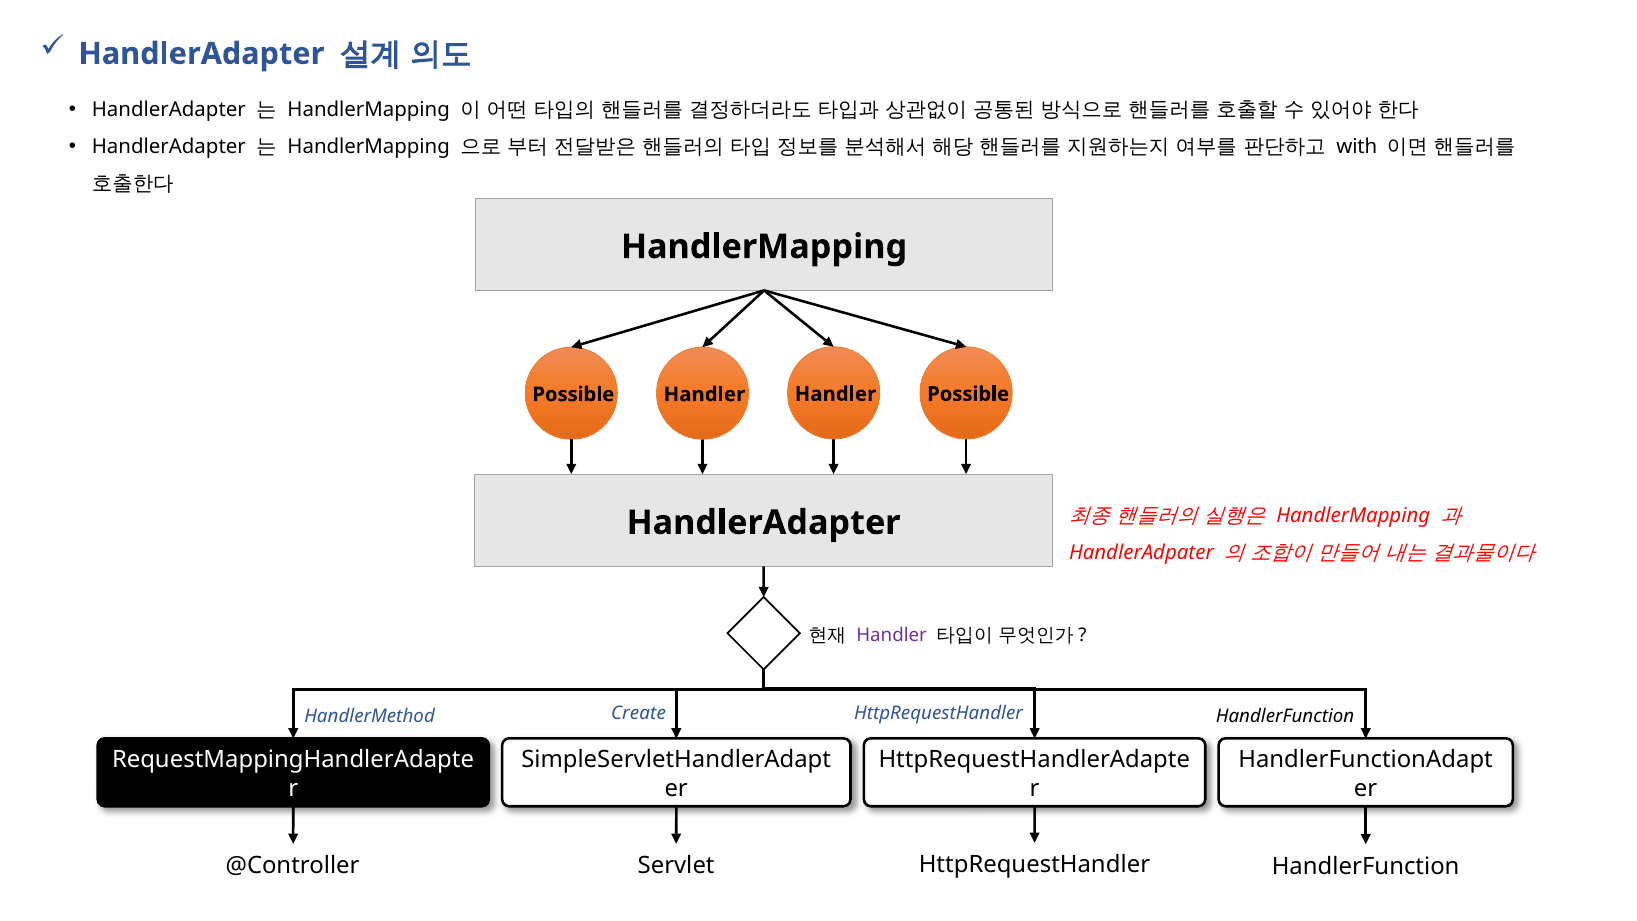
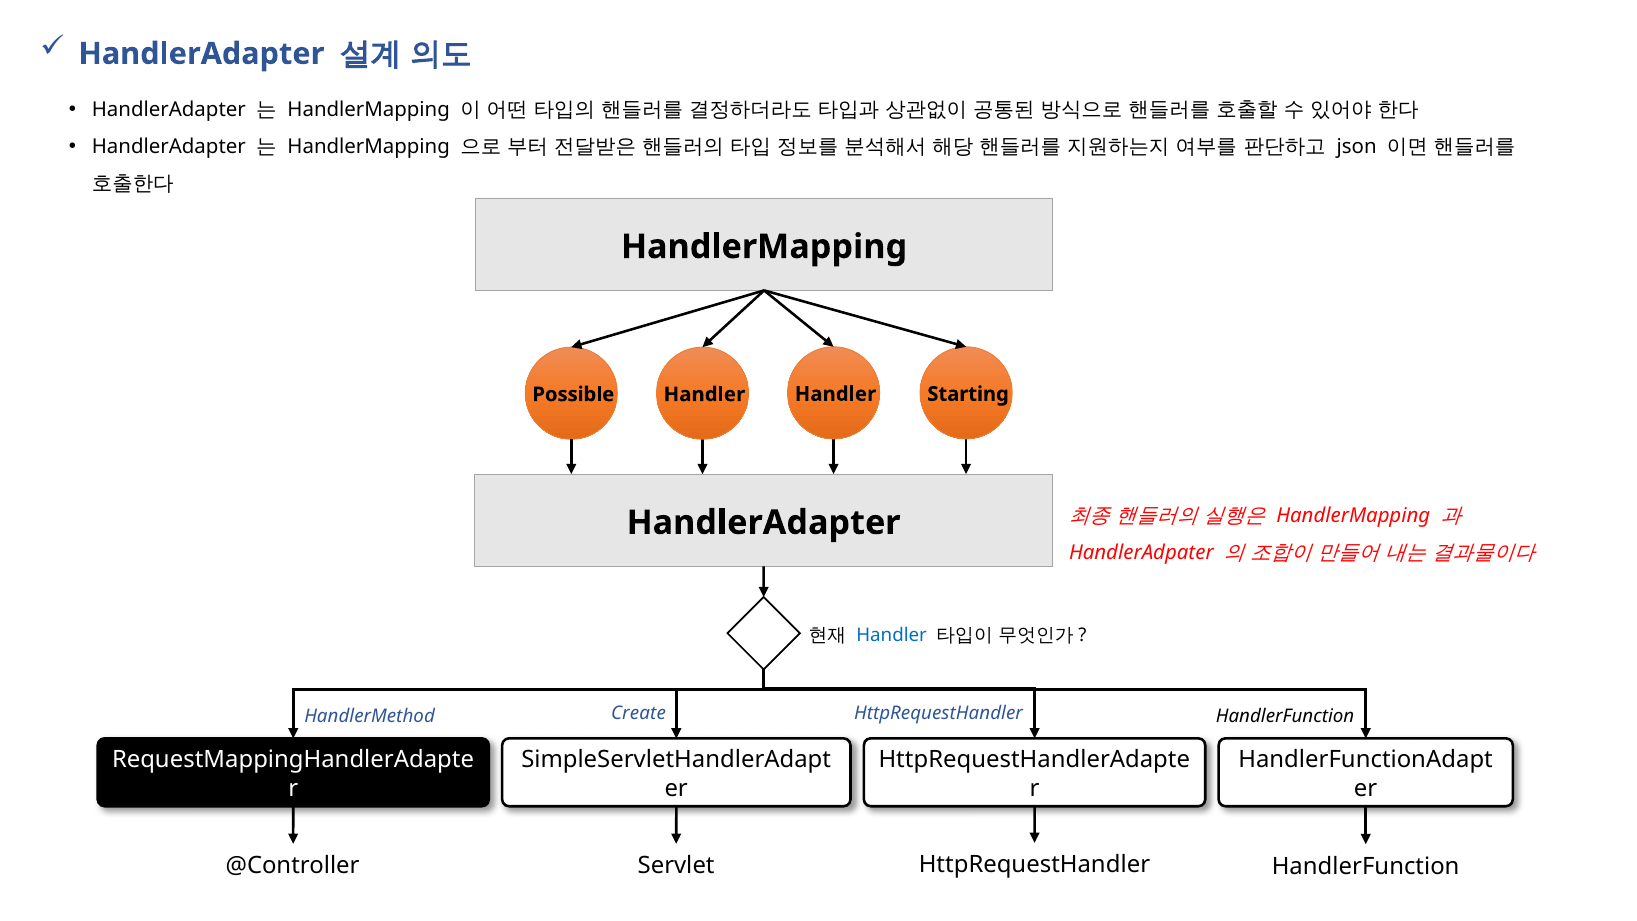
with: with -> json
Handler Possible: Possible -> Starting
Handler at (892, 635) colour: purple -> blue
